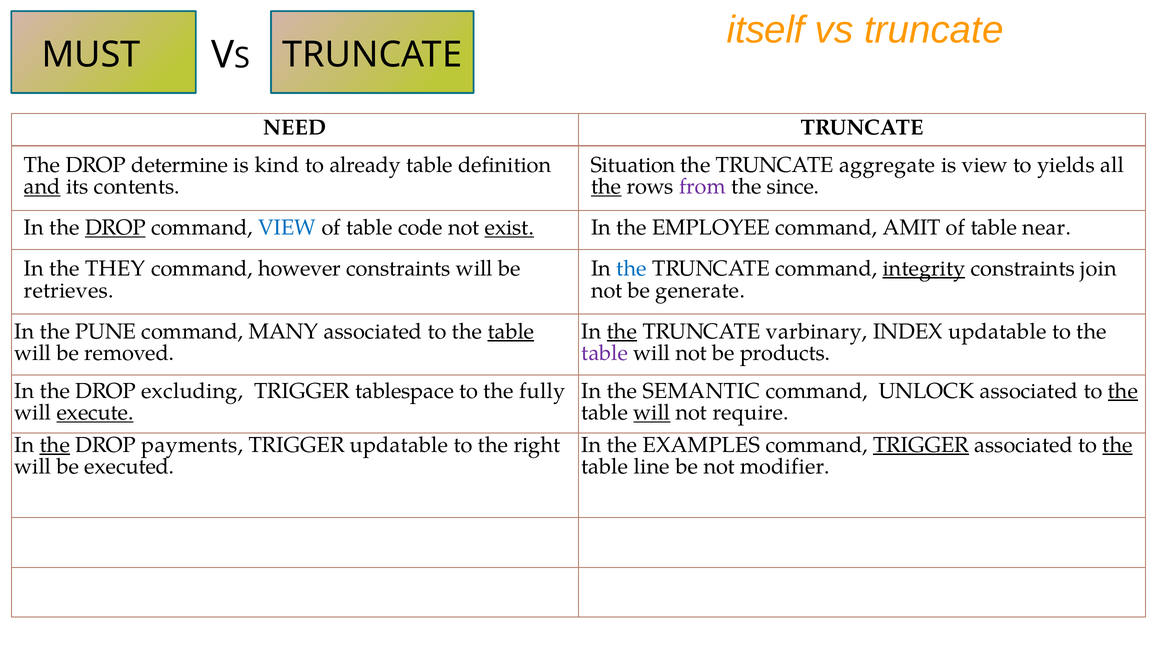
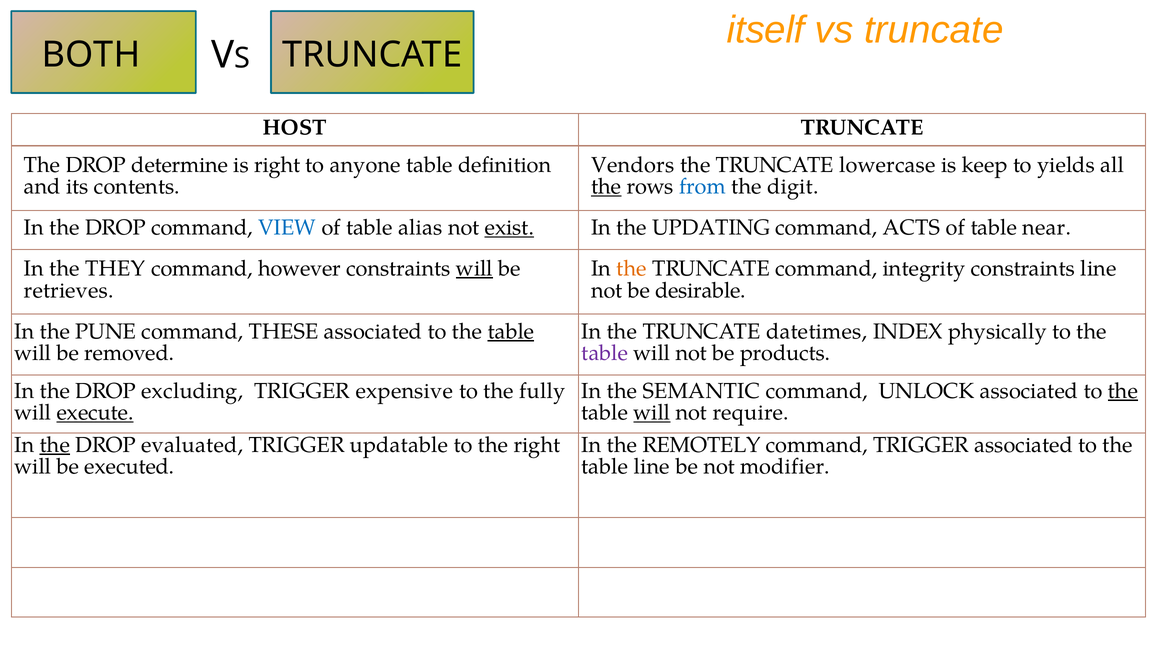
MUST: MUST -> BOTH
NEED: NEED -> HOST
is kind: kind -> right
already: already -> anyone
Situation: Situation -> Vendors
aggregate: aggregate -> lowercase
is view: view -> keep
and underline: present -> none
from colour: purple -> blue
since: since -> digit
DROP at (115, 228) underline: present -> none
code: code -> alias
EMPLOYEE: EMPLOYEE -> UPDATING
AMIT: AMIT -> ACTS
will at (474, 268) underline: none -> present
the at (632, 268) colour: blue -> orange
integrity underline: present -> none
constraints join: join -> line
generate: generate -> desirable
MANY: MANY -> THESE
the at (622, 331) underline: present -> none
varbinary: varbinary -> datetimes
INDEX updatable: updatable -> physically
tablespace: tablespace -> expensive
payments: payments -> evaluated
EXAMPLES: EXAMPLES -> REMOTELY
TRIGGER at (921, 445) underline: present -> none
the at (1117, 445) underline: present -> none
